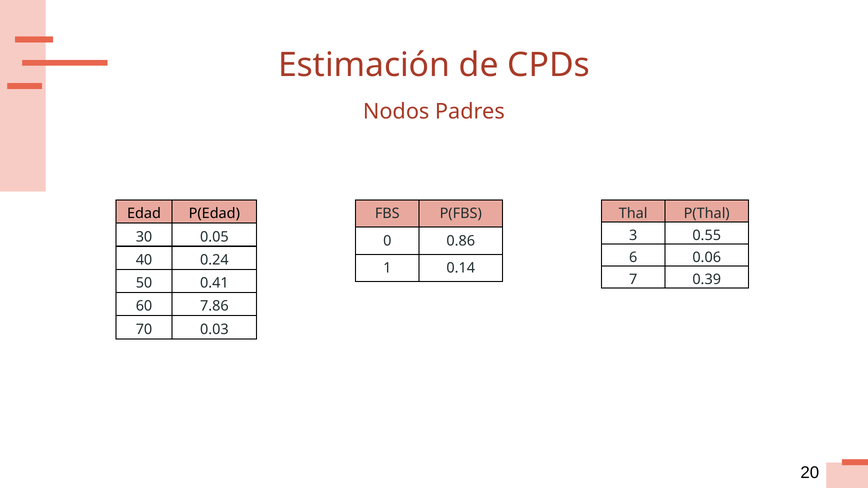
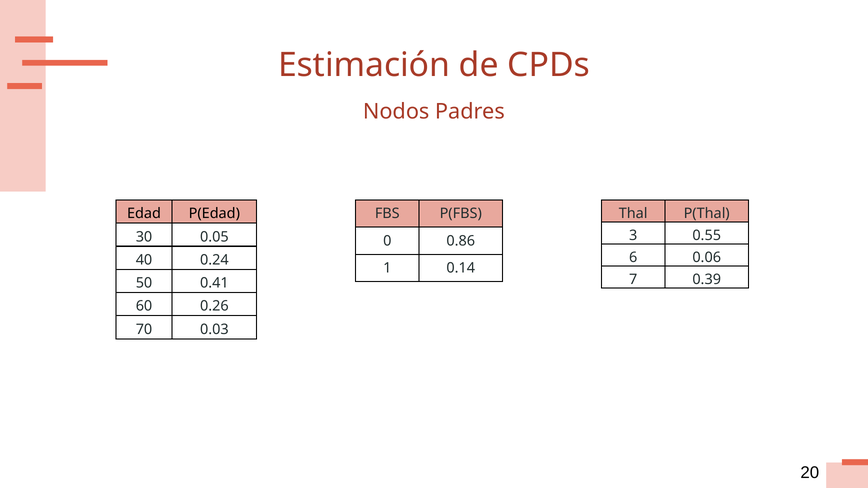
7.86: 7.86 -> 0.26
